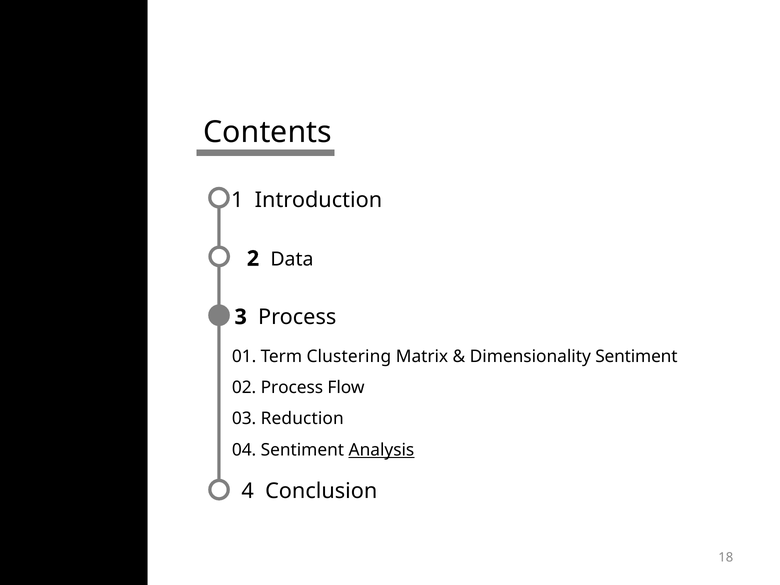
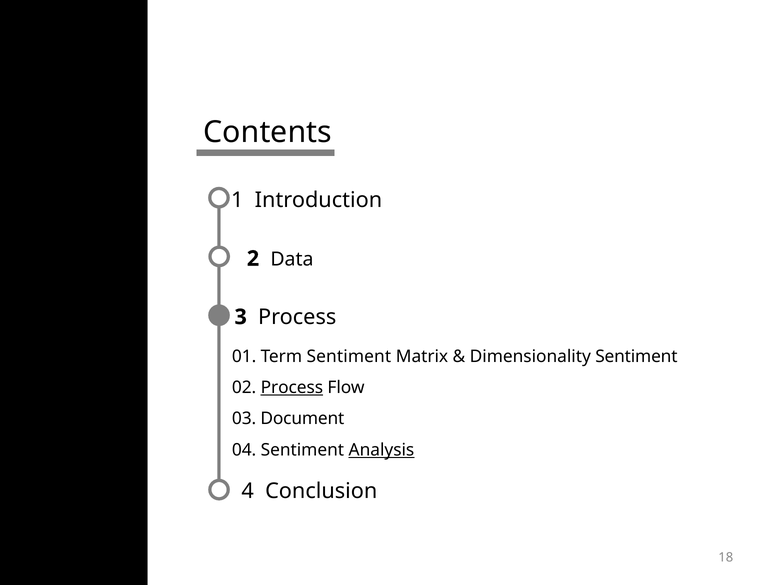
Term Clustering: Clustering -> Sentiment
Process at (292, 388) underline: none -> present
Reduction: Reduction -> Document
